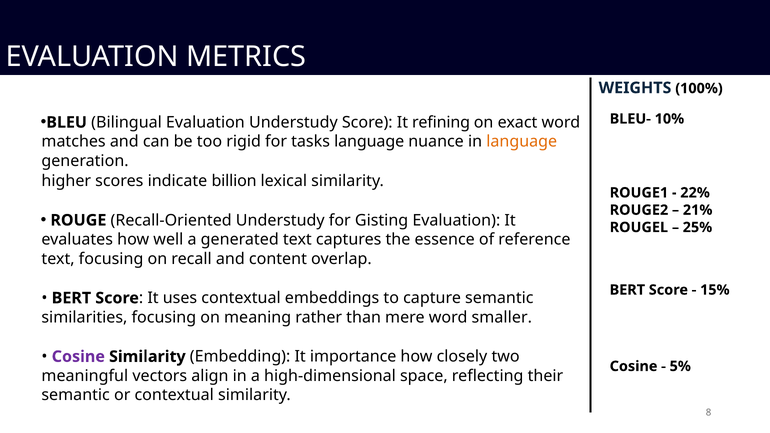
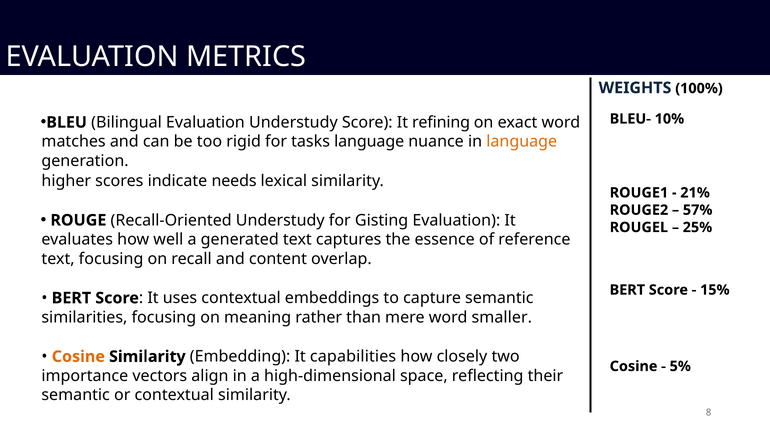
billion: billion -> needs
22%: 22% -> 21%
21%: 21% -> 57%
Cosine at (78, 357) colour: purple -> orange
importance: importance -> capabilities
meaningful: meaningful -> importance
